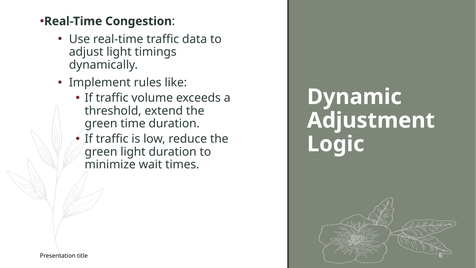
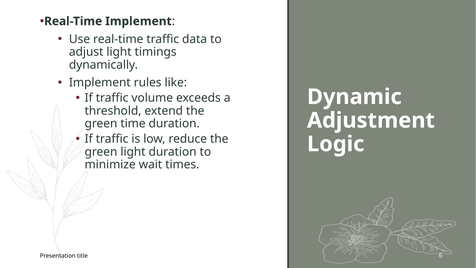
Real-Time Congestion: Congestion -> Implement
